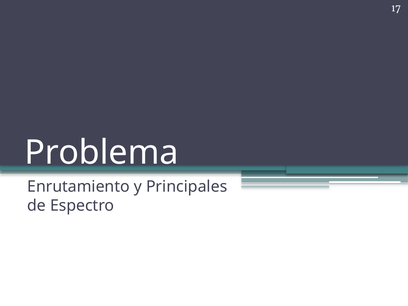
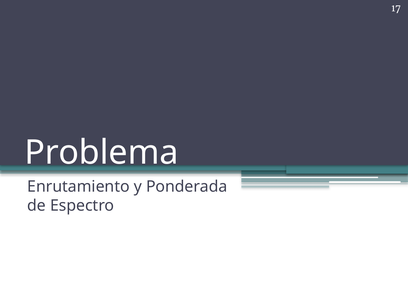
Principales: Principales -> Ponderada
